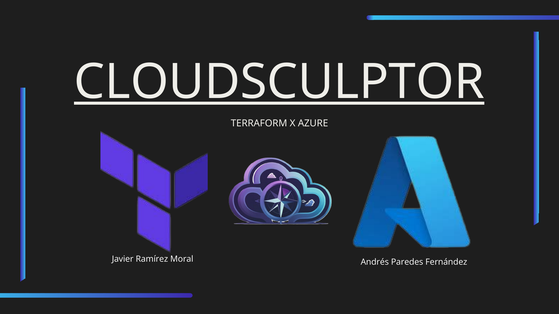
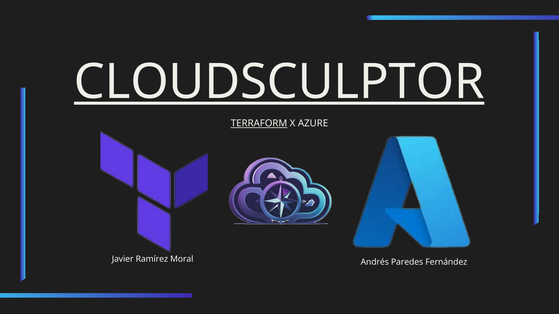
TERRAFORM underline: none -> present
